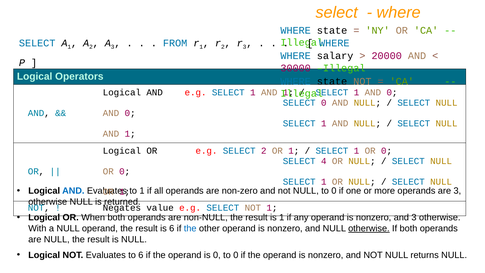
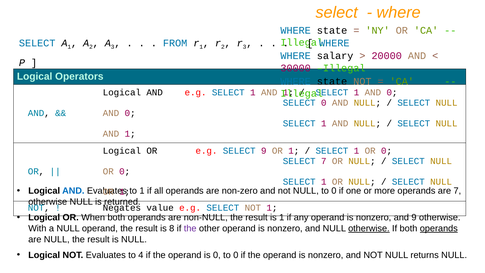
SELECT 2: 2 -> 9
SELECT 4: 4 -> 7
are 3: 3 -> 7
and 3: 3 -> 9
is 6: 6 -> 8
the at (190, 228) colour: blue -> purple
operands at (439, 228) underline: none -> present
to 6: 6 -> 4
